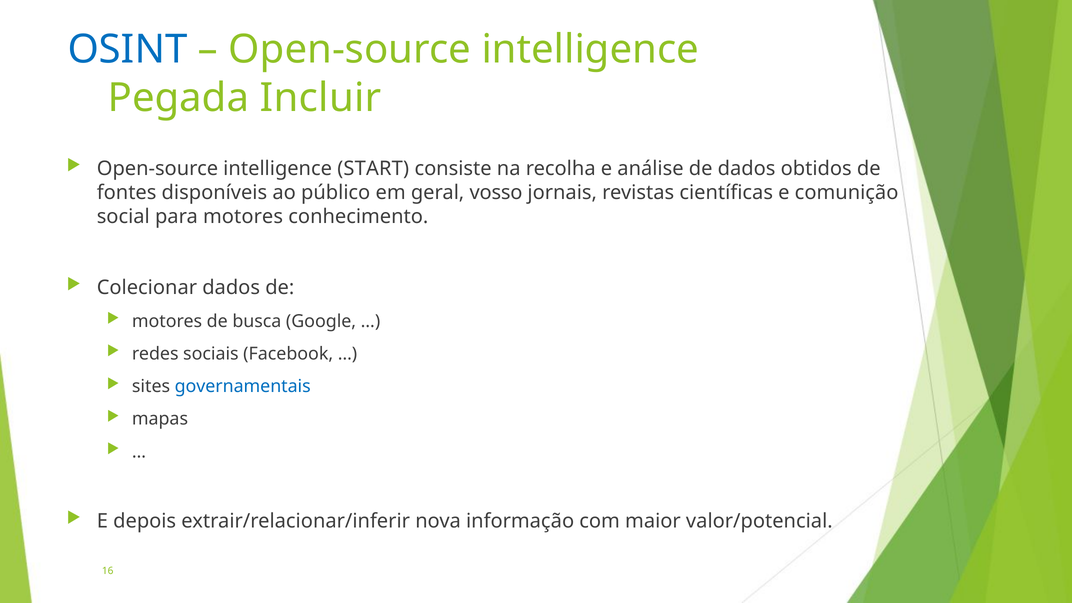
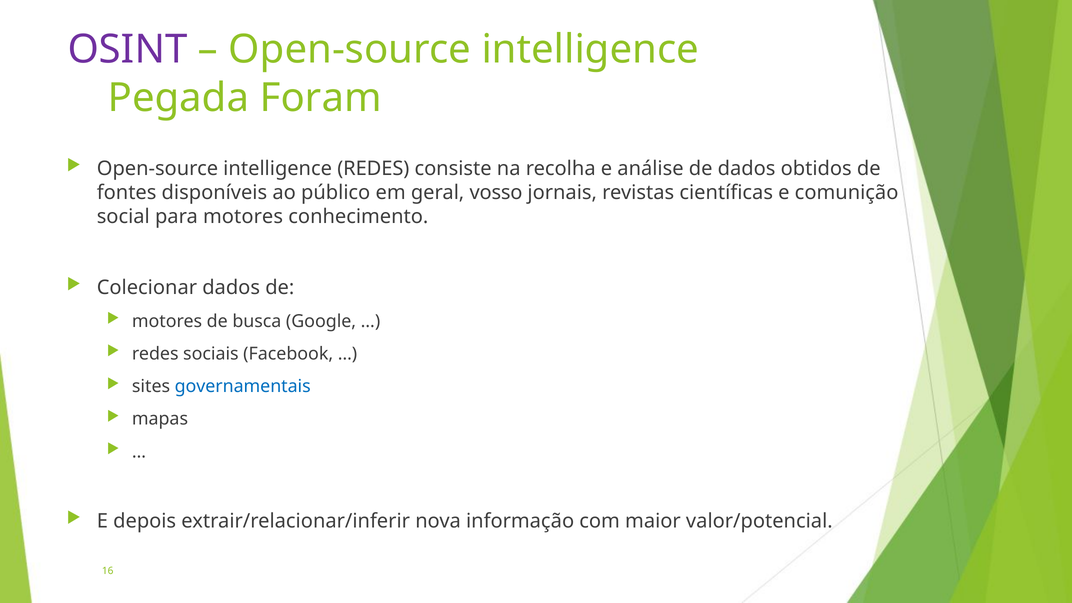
OSINT colour: blue -> purple
Incluir: Incluir -> Foram
intelligence START: START -> REDES
